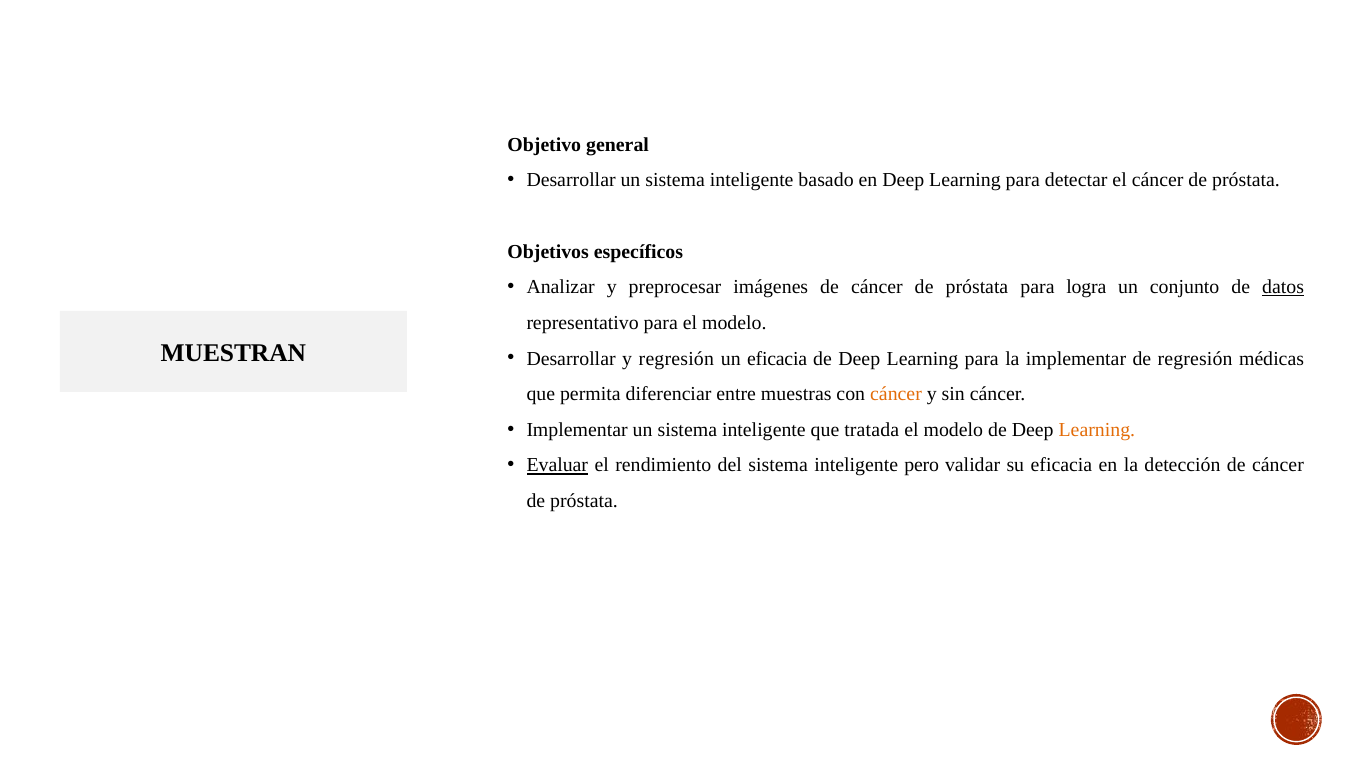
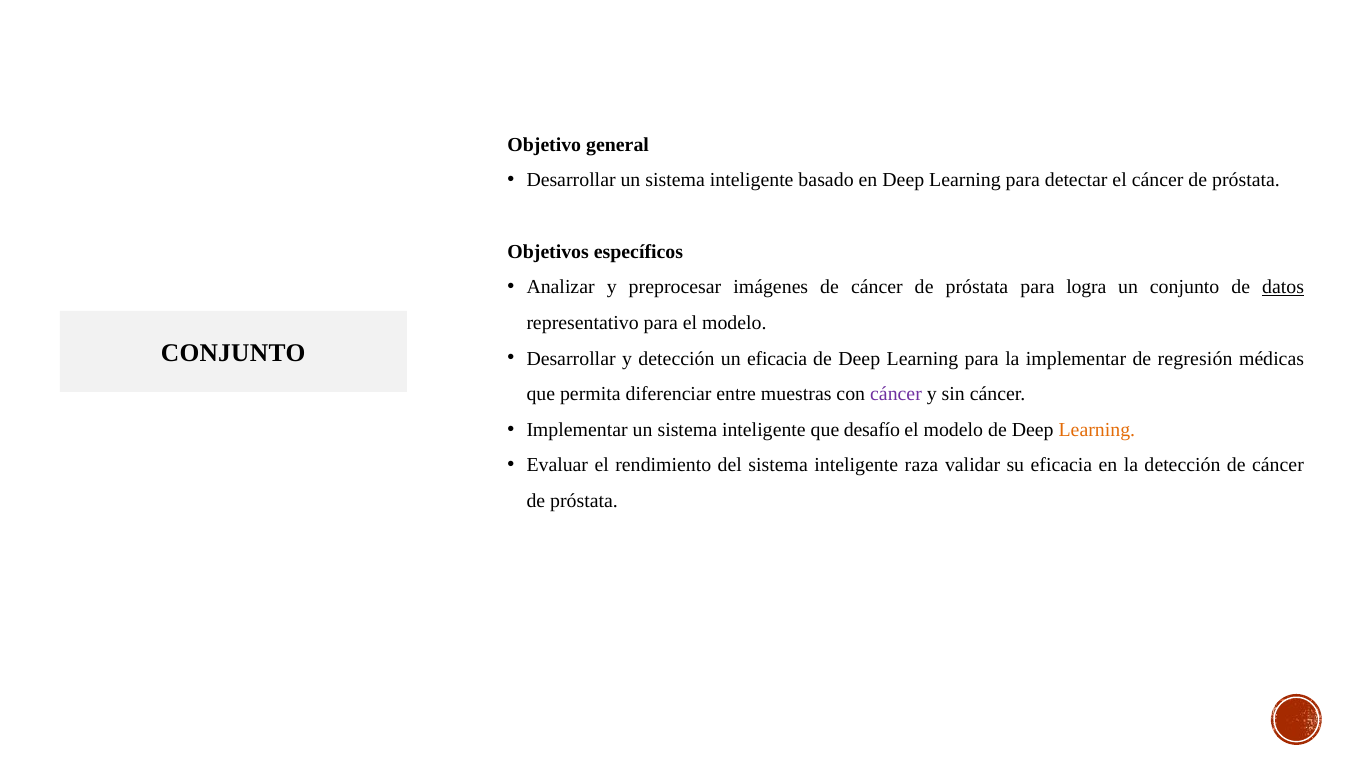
MUESTRAN at (233, 353): MUESTRAN -> CONJUNTO
y regresión: regresión -> detección
cáncer at (896, 394) colour: orange -> purple
tratada: tratada -> desafío
Evaluar underline: present -> none
pero: pero -> raza
